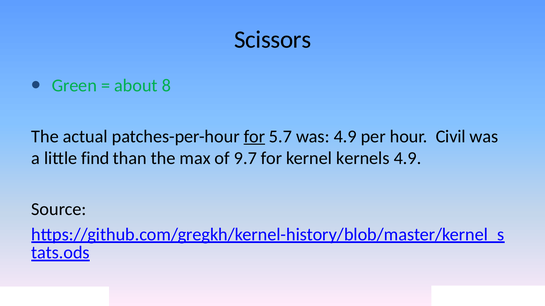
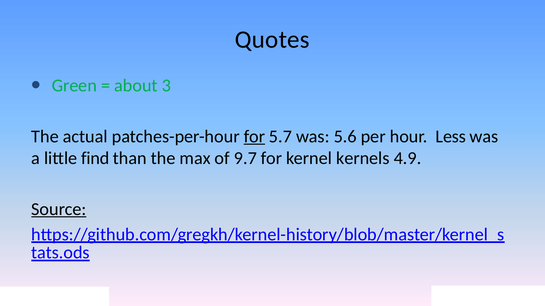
Scissors: Scissors -> Quotes
8: 8 -> 3
was 4.9: 4.9 -> 5.6
Civil: Civil -> Less
Source underline: none -> present
